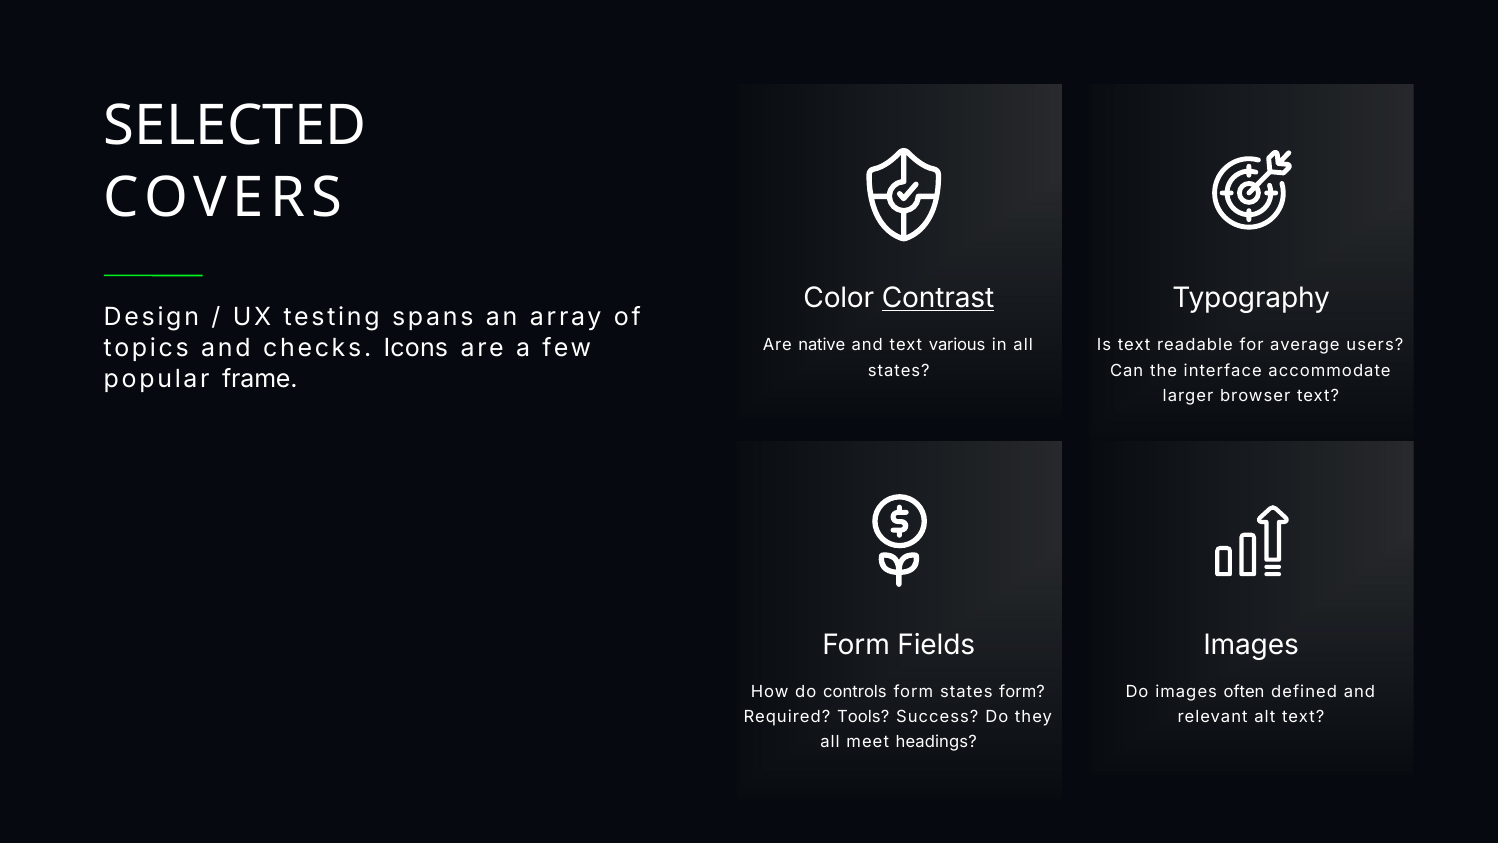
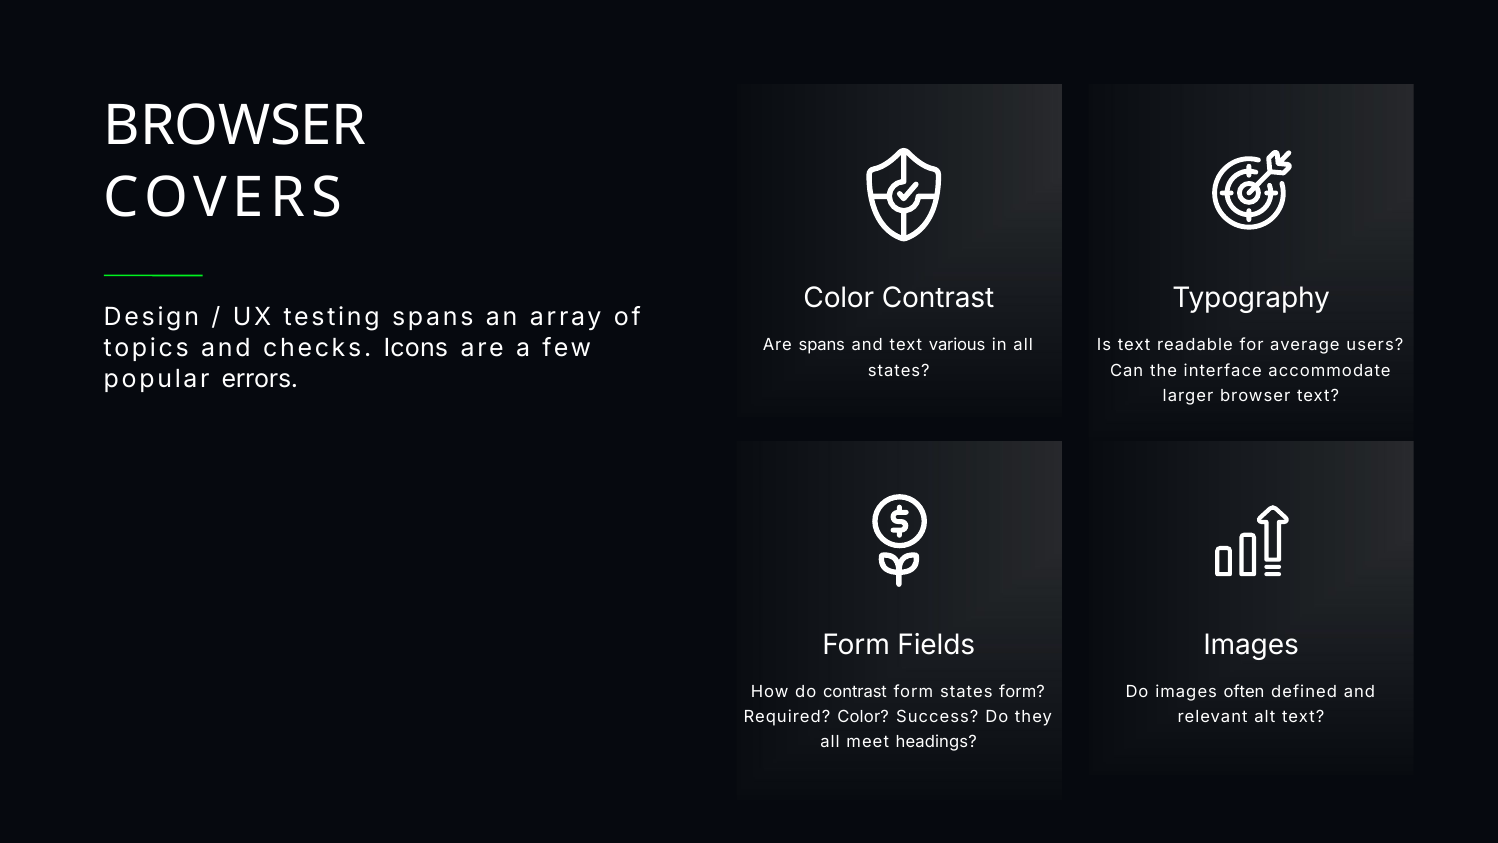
SELECTED at (235, 126): SELECTED -> BROWSER
Contrast at (938, 298) underline: present -> none
Are native: native -> spans
frame: frame -> errors
do controls: controls -> contrast
Required Tools: Tools -> Color
